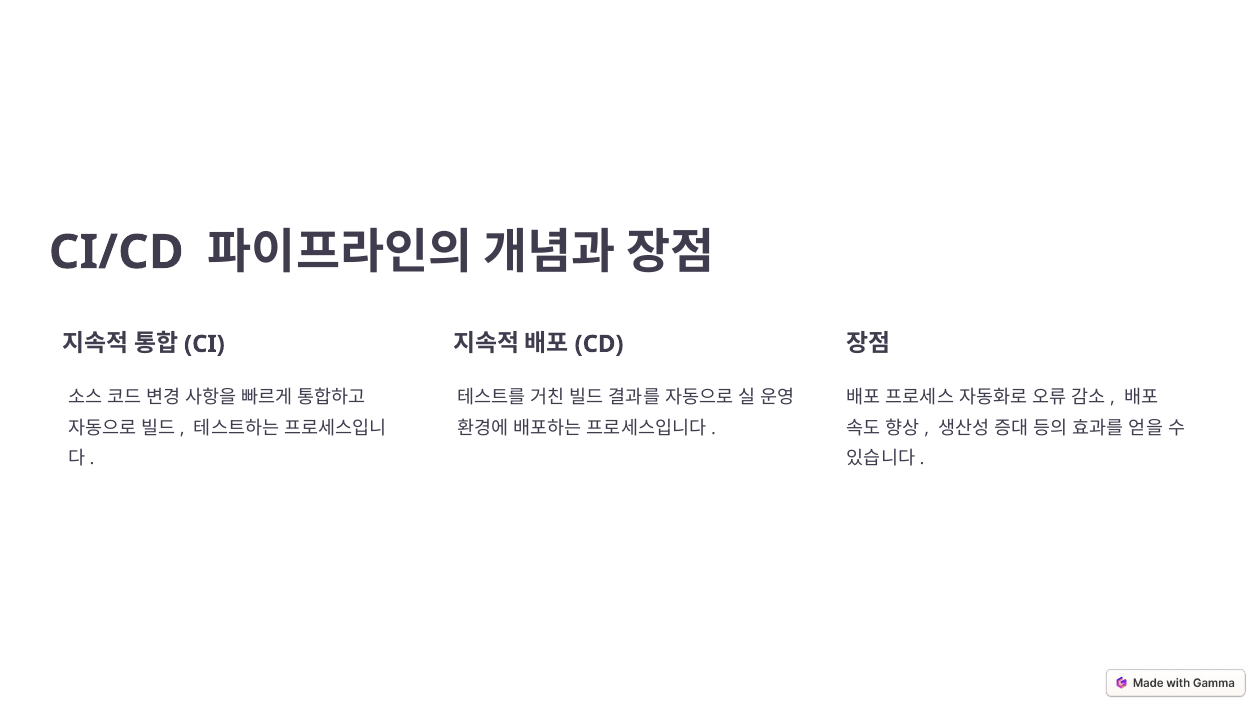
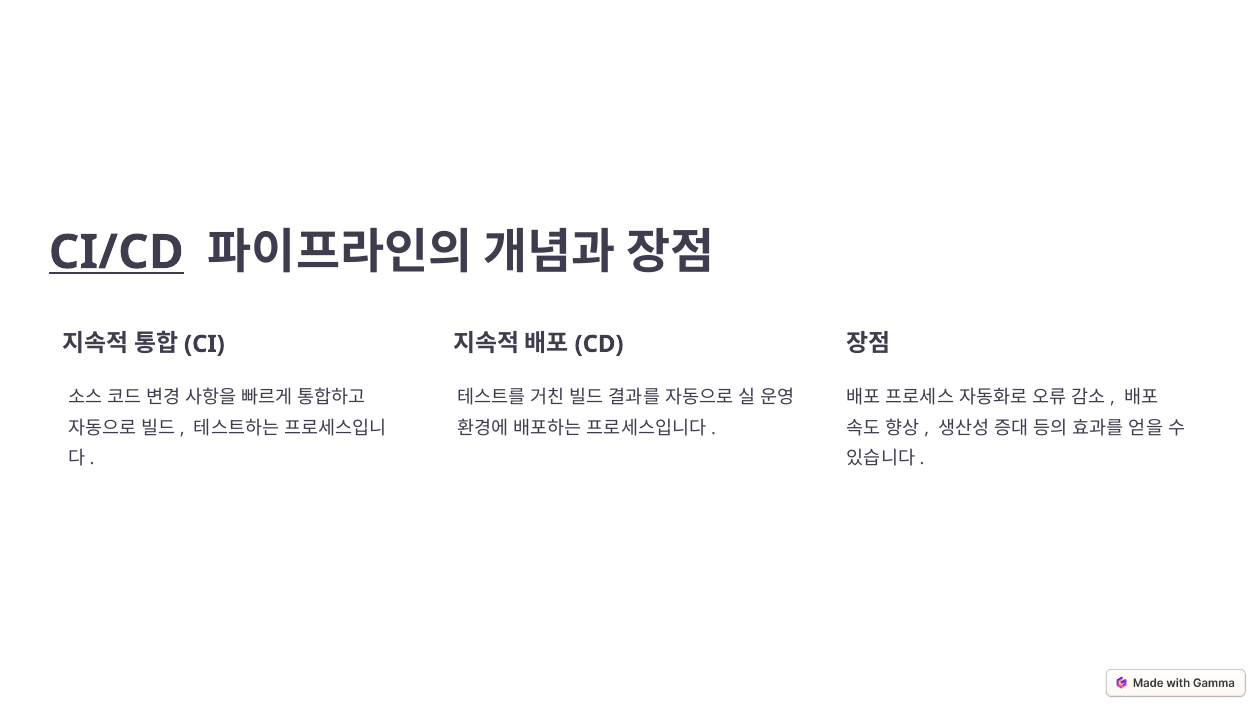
CI/CD underline: none -> present
